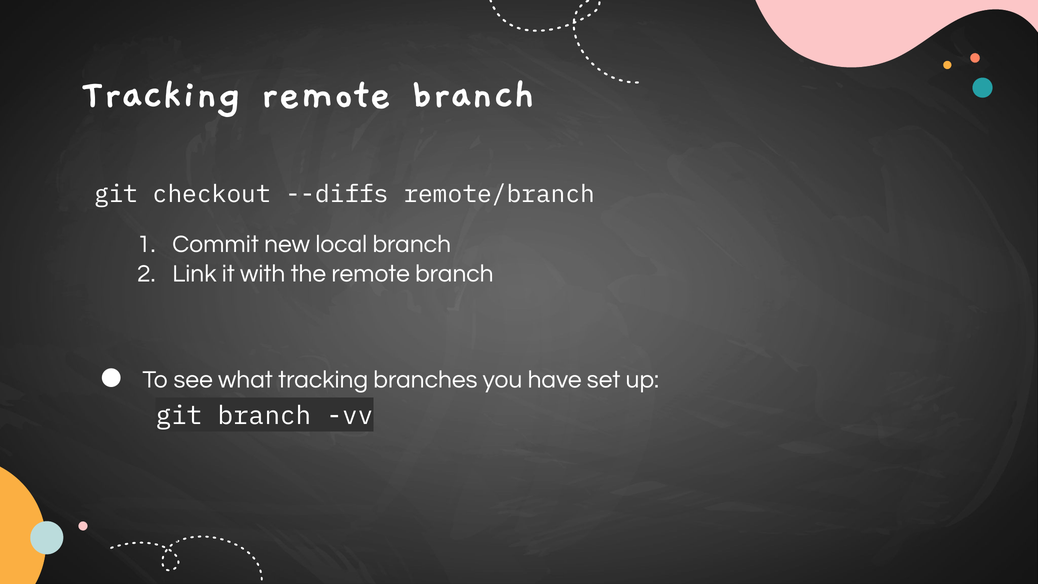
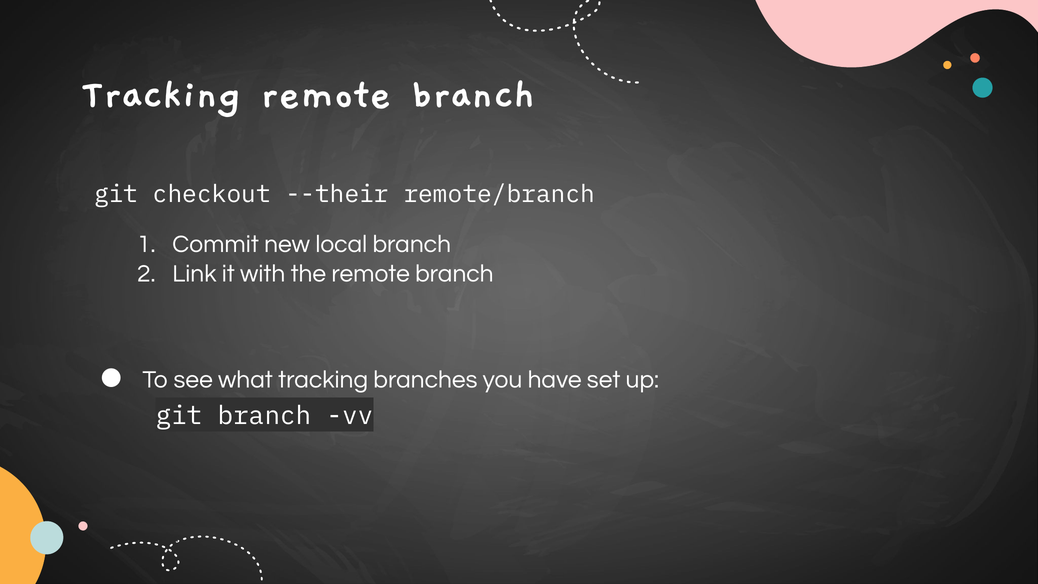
--diffs: --diffs -> --their
